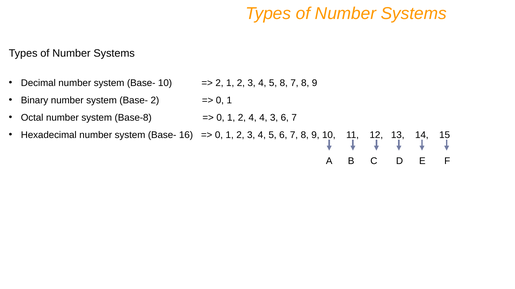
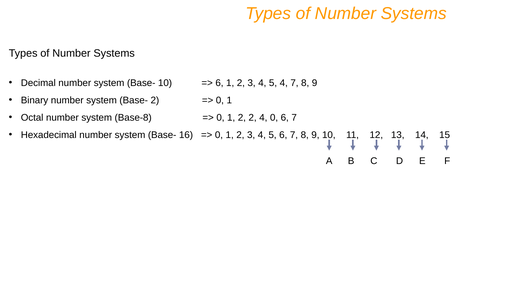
2 at (219, 83): 2 -> 6
5 8: 8 -> 4
2 4: 4 -> 2
4 3: 3 -> 0
